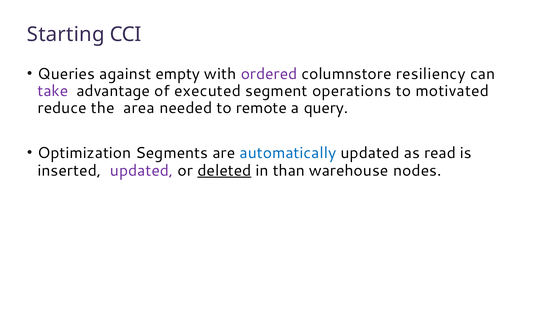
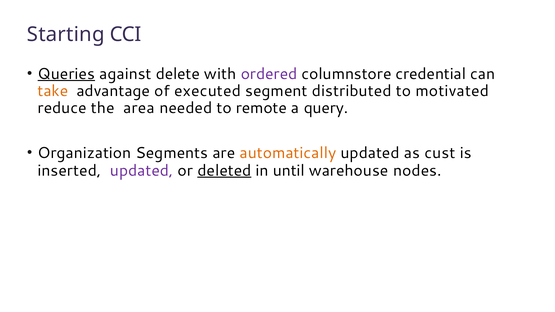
Queries underline: none -> present
empty: empty -> delete
resiliency: resiliency -> credential
take colour: purple -> orange
operations: operations -> distributed
Optimization: Optimization -> Organization
automatically colour: blue -> orange
read: read -> cust
than: than -> until
